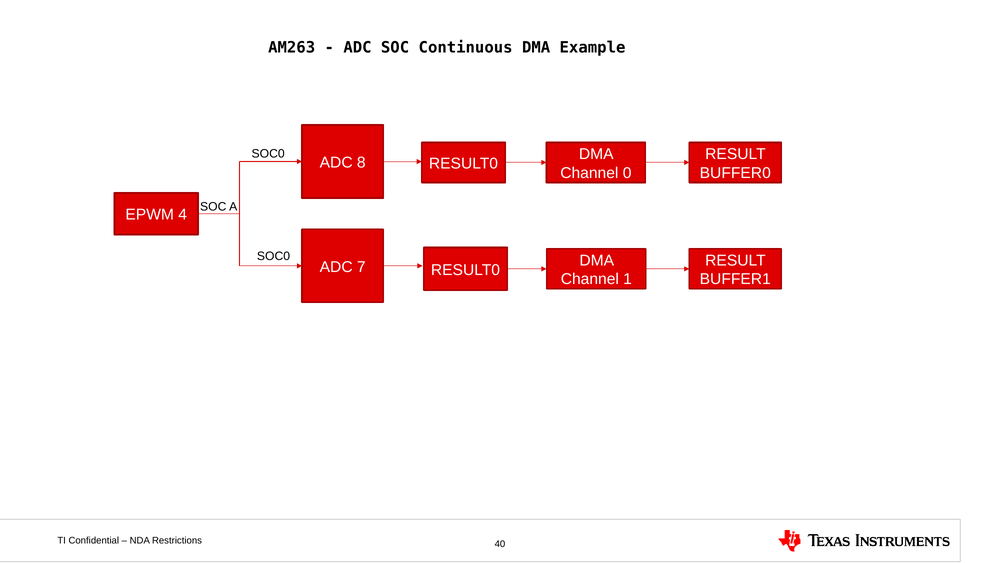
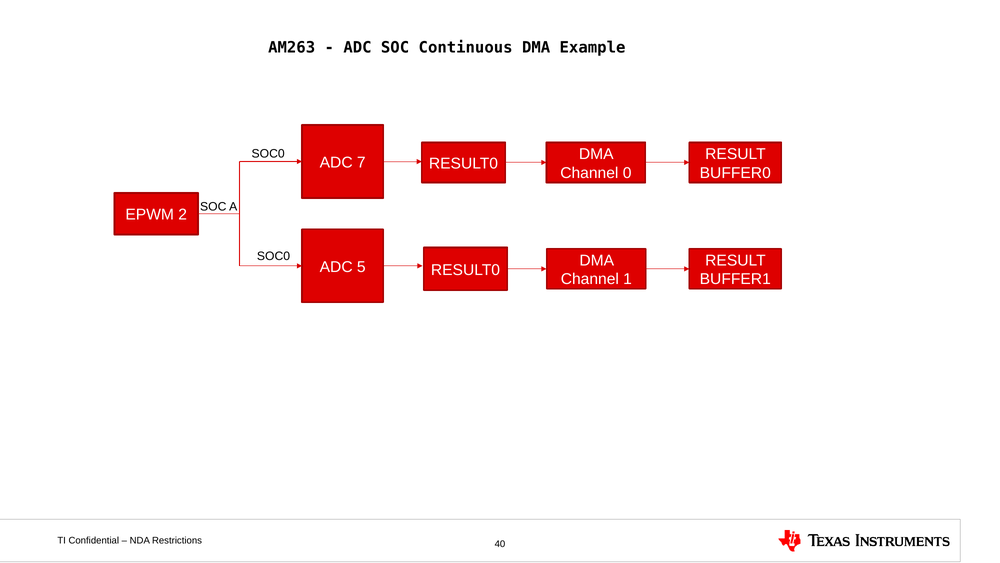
8: 8 -> 7
4: 4 -> 2
7: 7 -> 5
